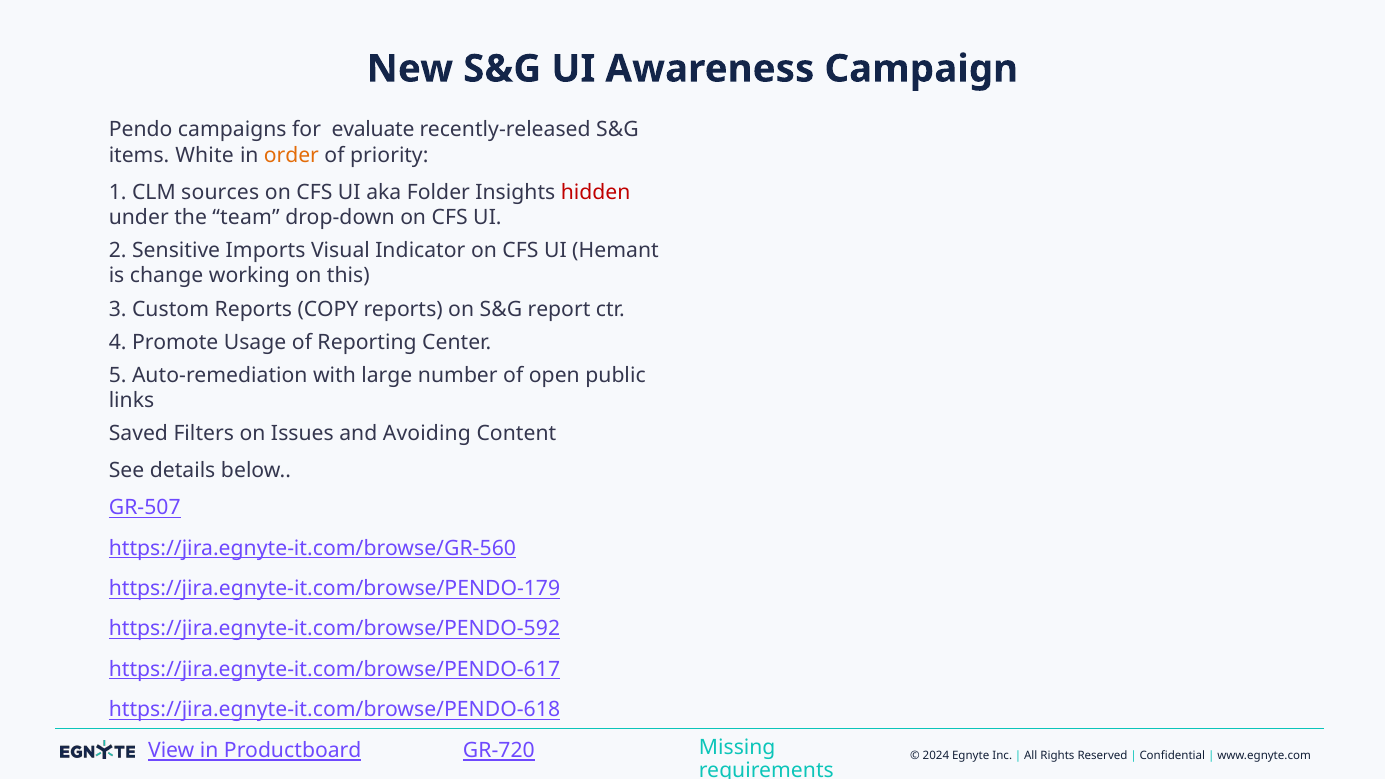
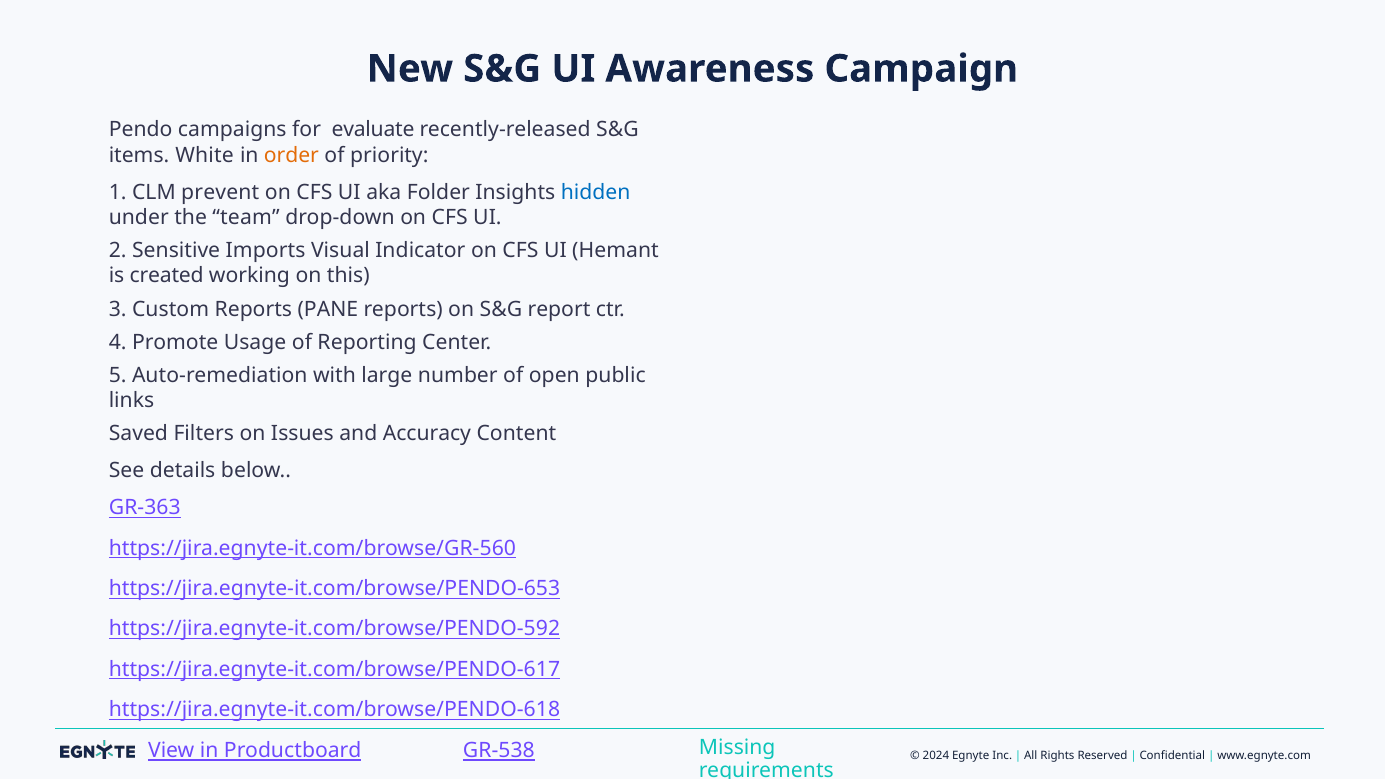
sources: sources -> prevent
hidden colour: red -> blue
change: change -> created
COPY: COPY -> PANE
Avoiding: Avoiding -> Accuracy
GR-507: GR-507 -> GR-363
https://jira.egnyte-it.com/browse/PENDO-179: https://jira.egnyte-it.com/browse/PENDO-179 -> https://jira.egnyte-it.com/browse/PENDO-653
GR-720: GR-720 -> GR-538
